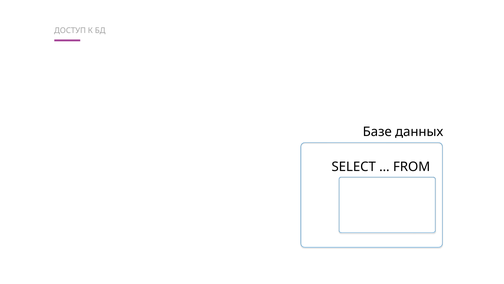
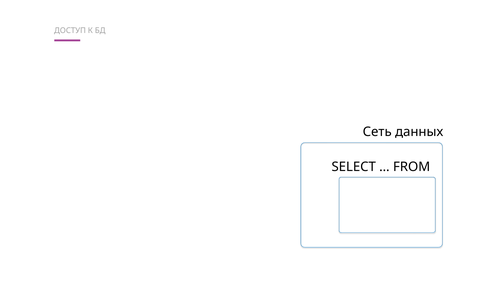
Базе: Базе -> Сеть
